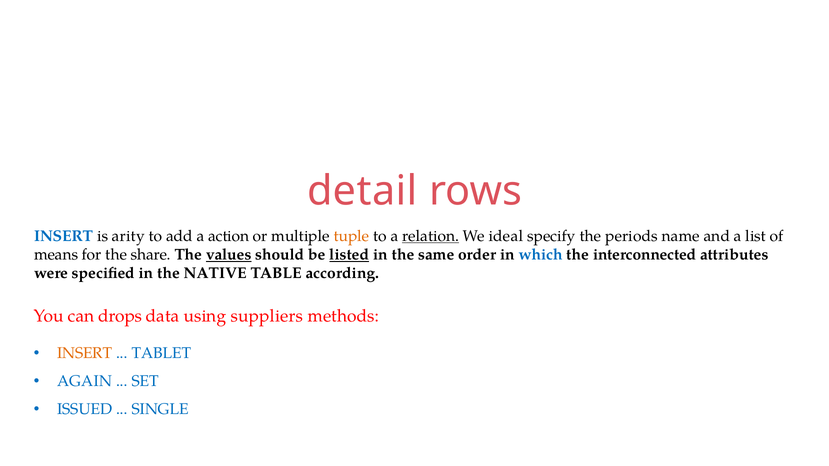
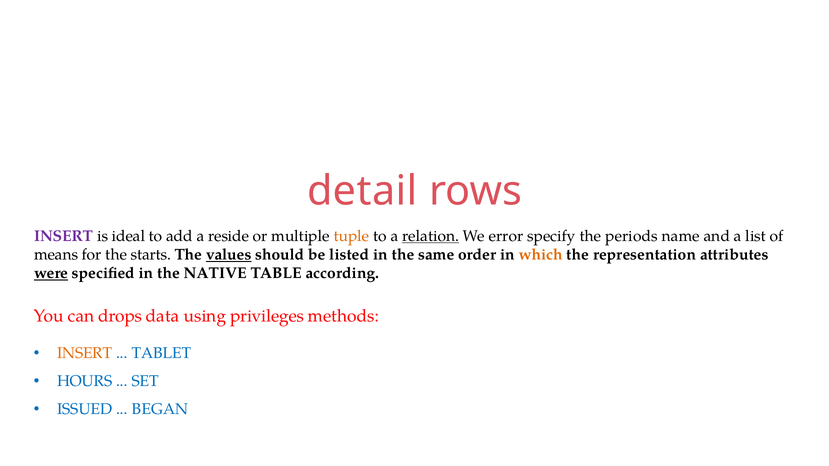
INSERT at (64, 236) colour: blue -> purple
arity: arity -> ideal
action: action -> reside
ideal: ideal -> error
share: share -> starts
listed underline: present -> none
which colour: blue -> orange
interconnected: interconnected -> representation
were underline: none -> present
suppliers: suppliers -> privileges
AGAIN: AGAIN -> HOURS
SINGLE: SINGLE -> BEGAN
